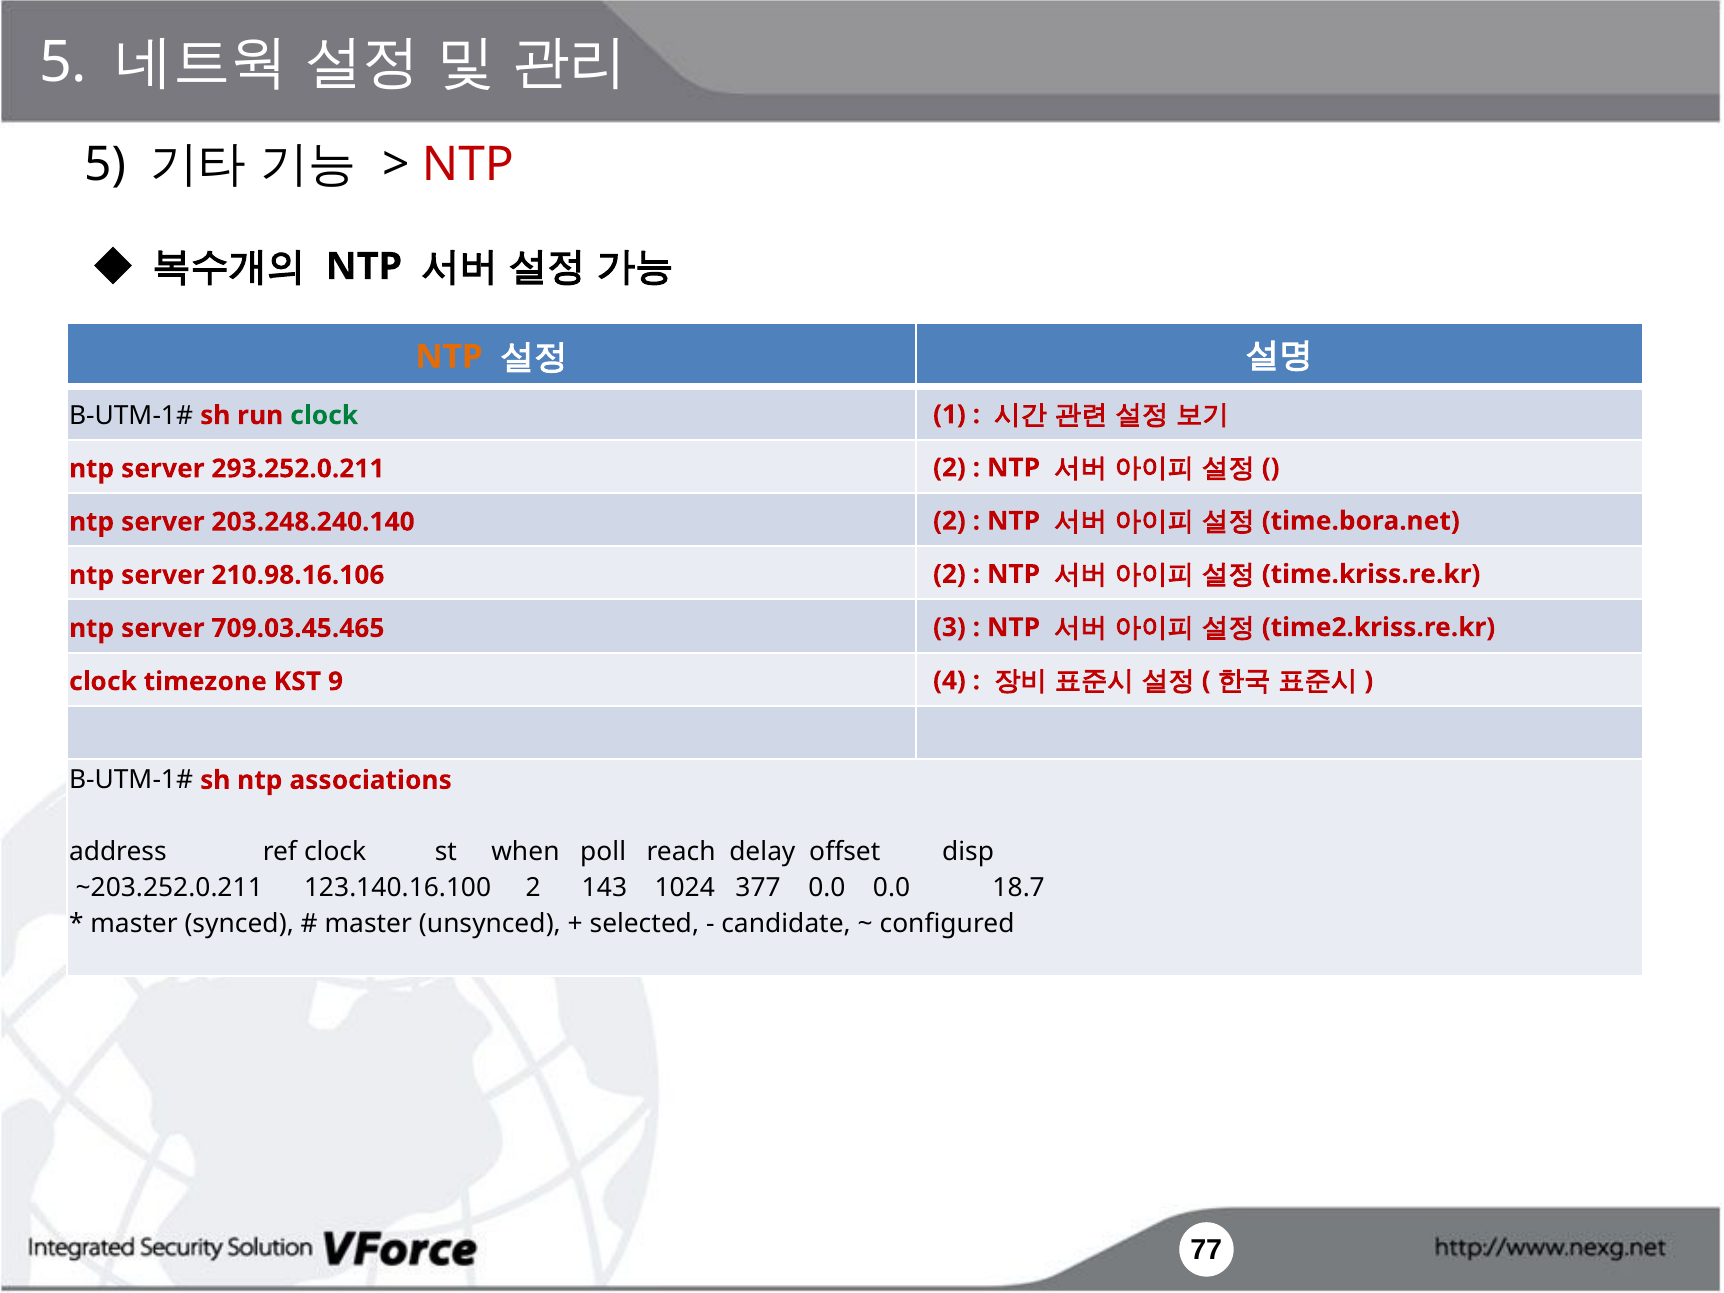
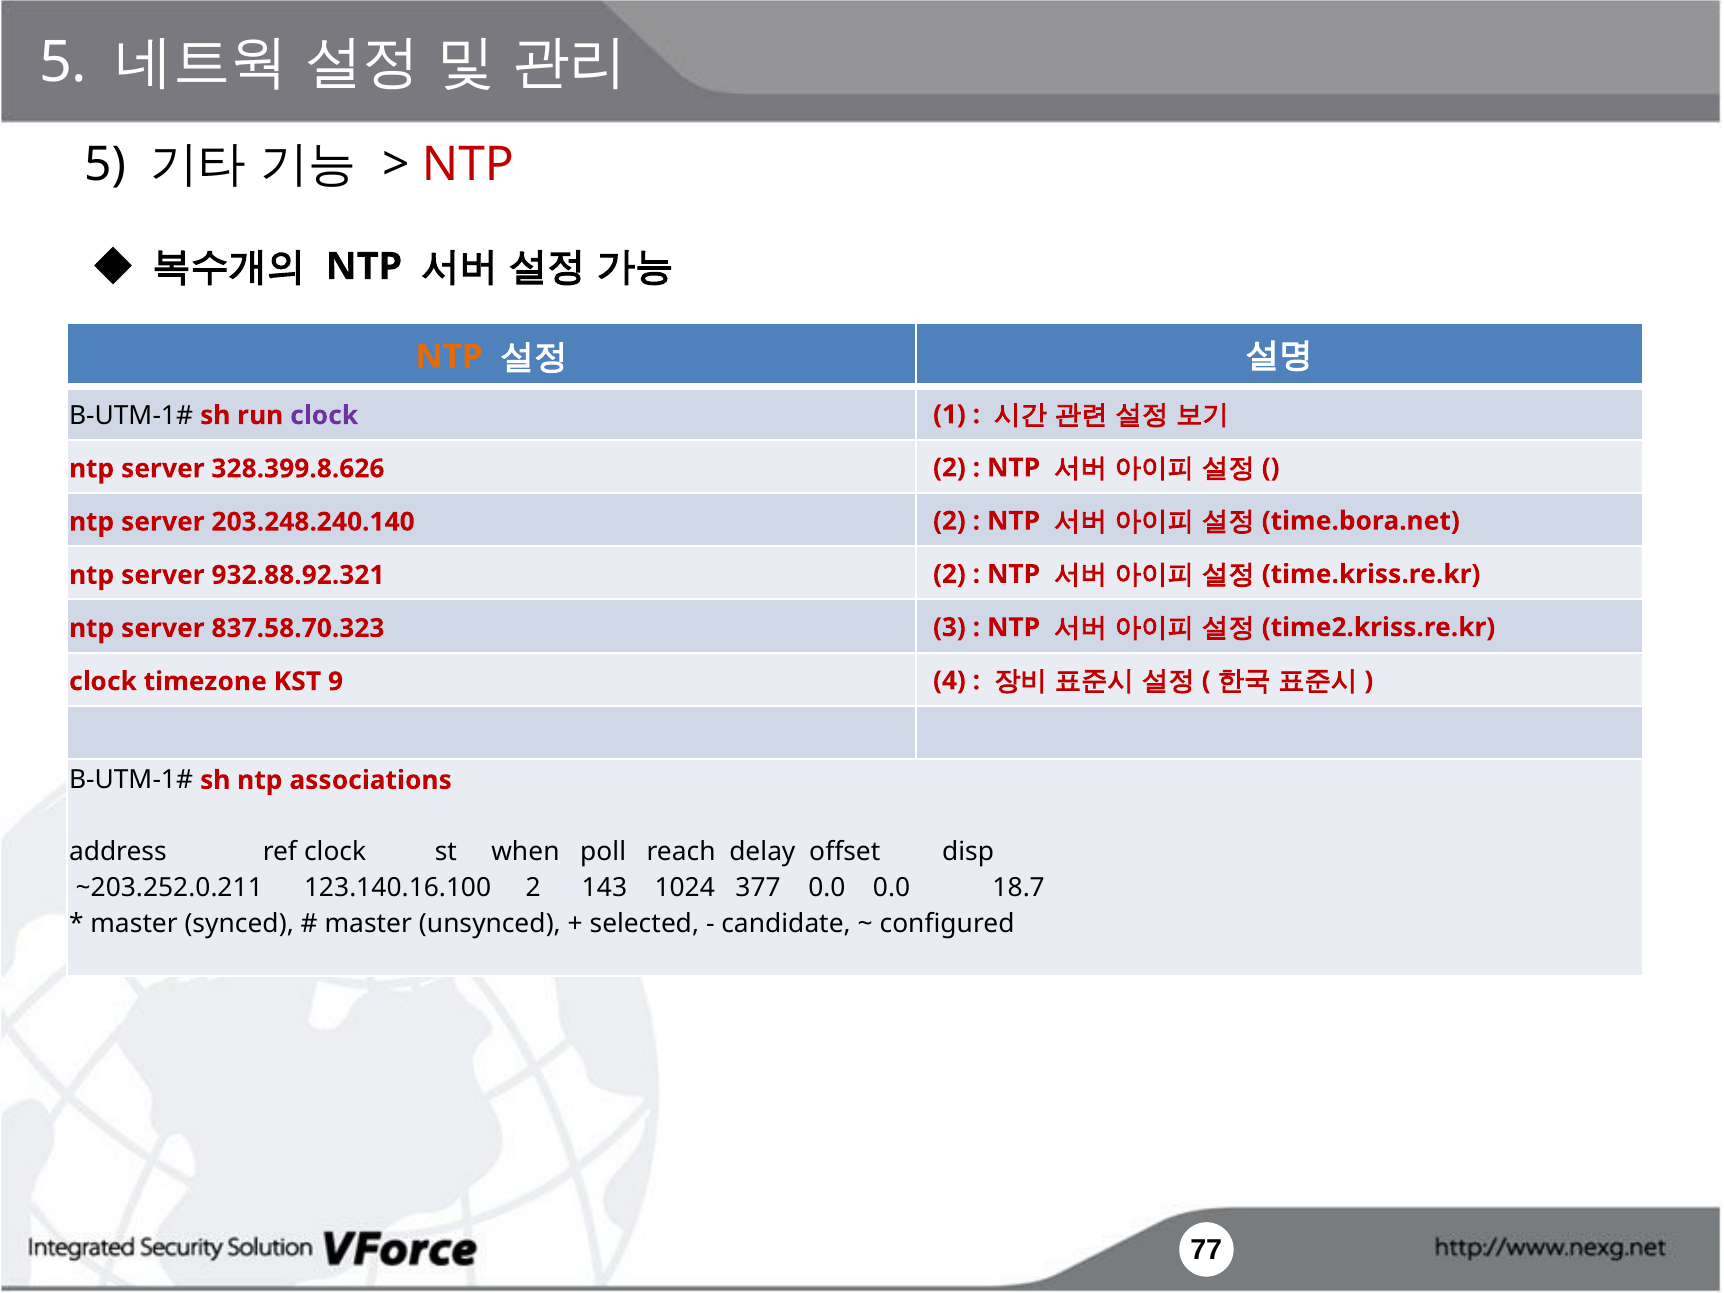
clock at (324, 415) colour: green -> purple
293.252.0.211: 293.252.0.211 -> 328.399.8.626
210.98.16.106: 210.98.16.106 -> 932.88.92.321
709.03.45.465: 709.03.45.465 -> 837.58.70.323
